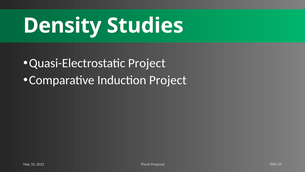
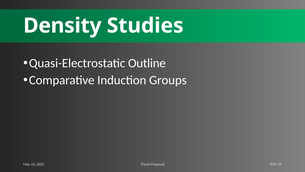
Quasi-Electrostatic Project: Project -> Outline
Induction Project: Project -> Groups
